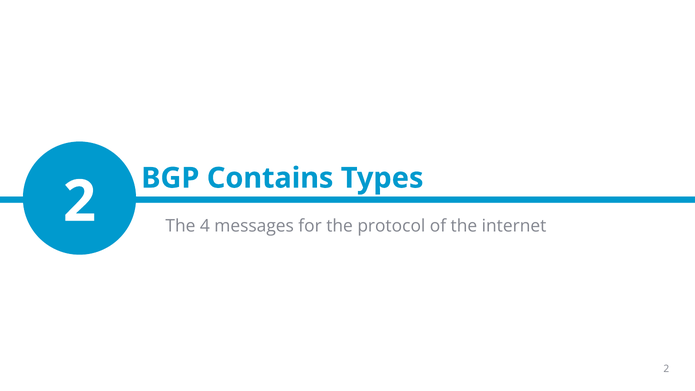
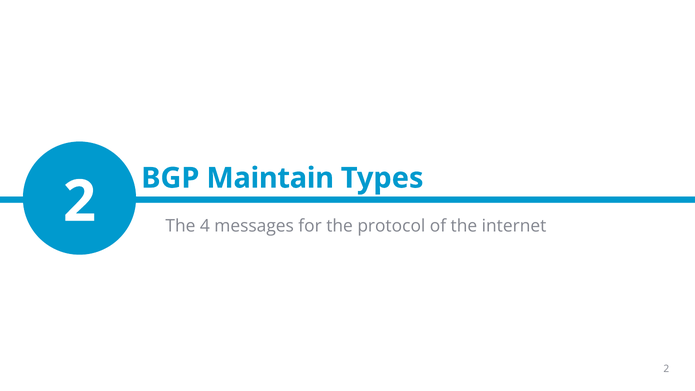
Contains: Contains -> Maintain
